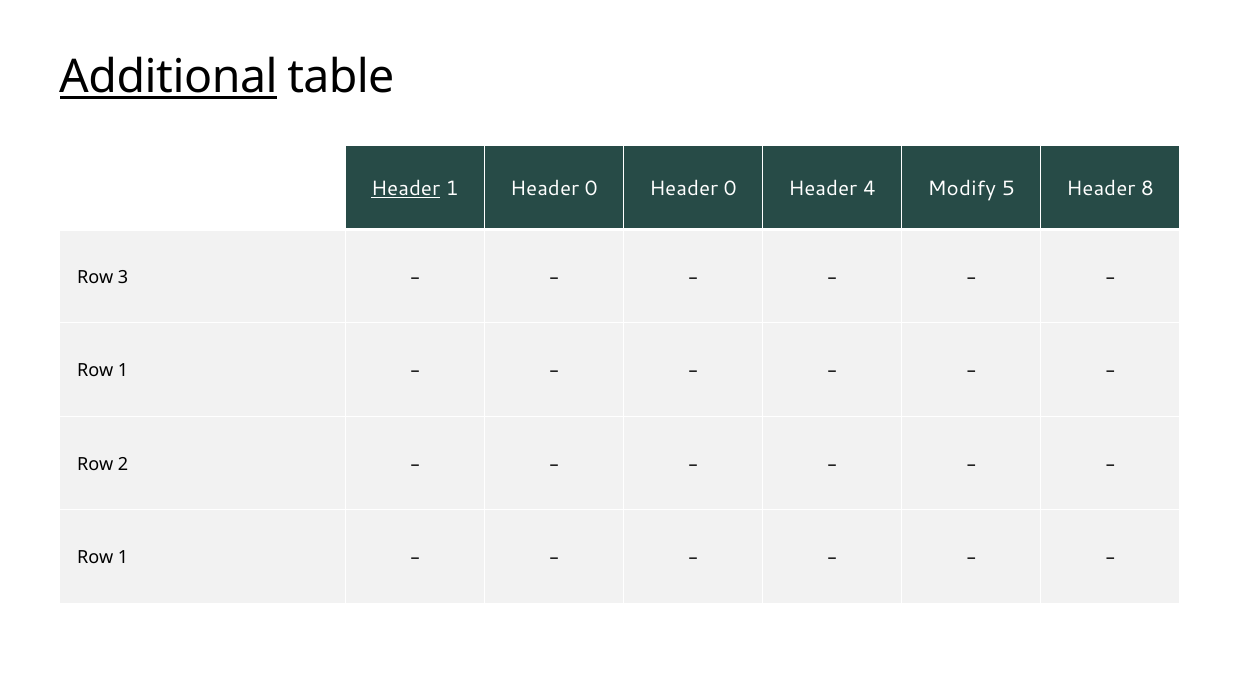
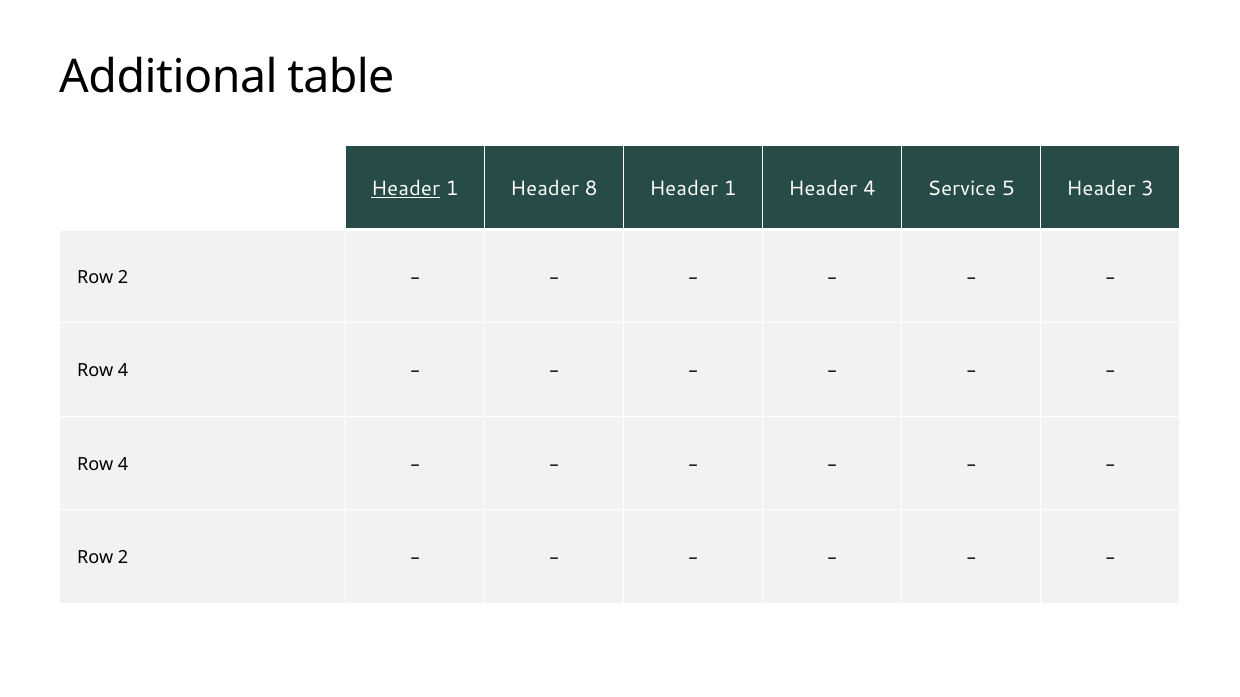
Additional underline: present -> none
1 Header 0: 0 -> 8
0 at (730, 189): 0 -> 1
Modify: Modify -> Service
8: 8 -> 3
3 at (123, 277): 3 -> 2
1 at (123, 371): 1 -> 4
2 at (123, 465): 2 -> 4
1 at (123, 558): 1 -> 2
